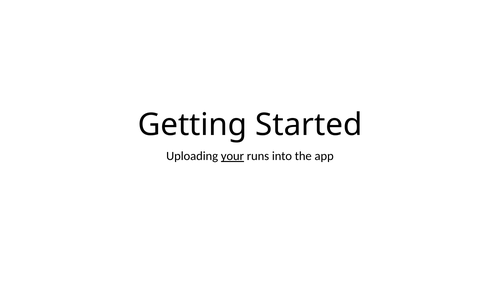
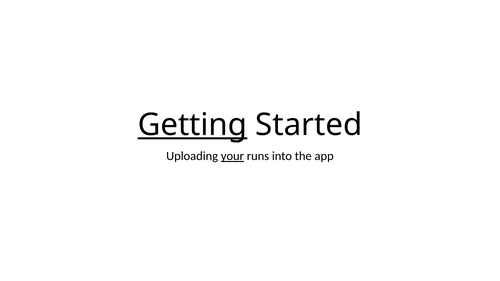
Getting underline: none -> present
